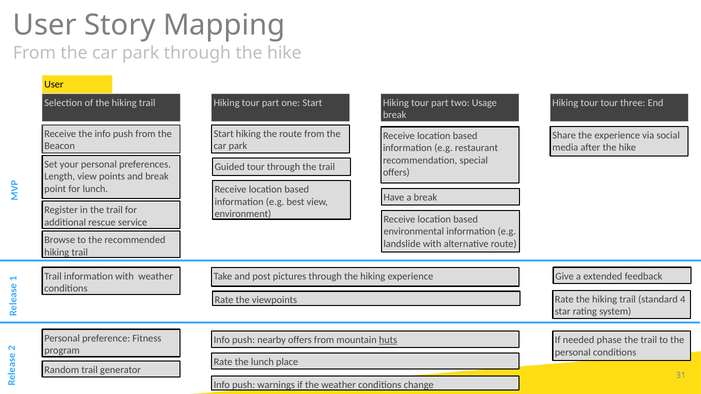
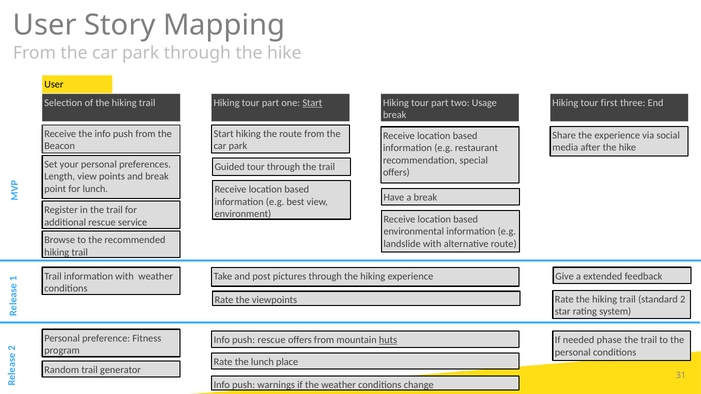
Start at (312, 103) underline: none -> present
tour tour: tour -> first
standard 4: 4 -> 2
push nearby: nearby -> rescue
